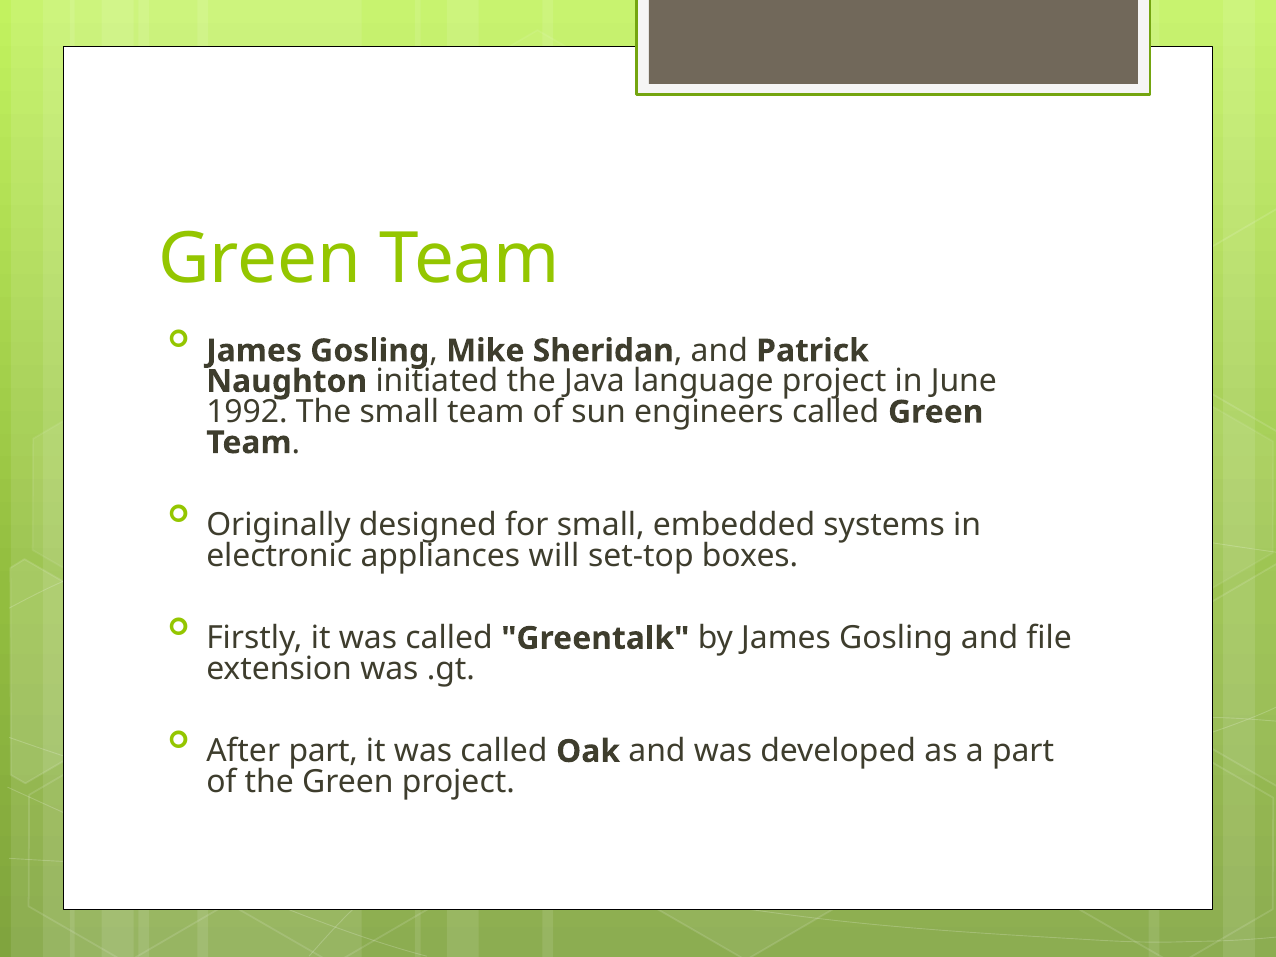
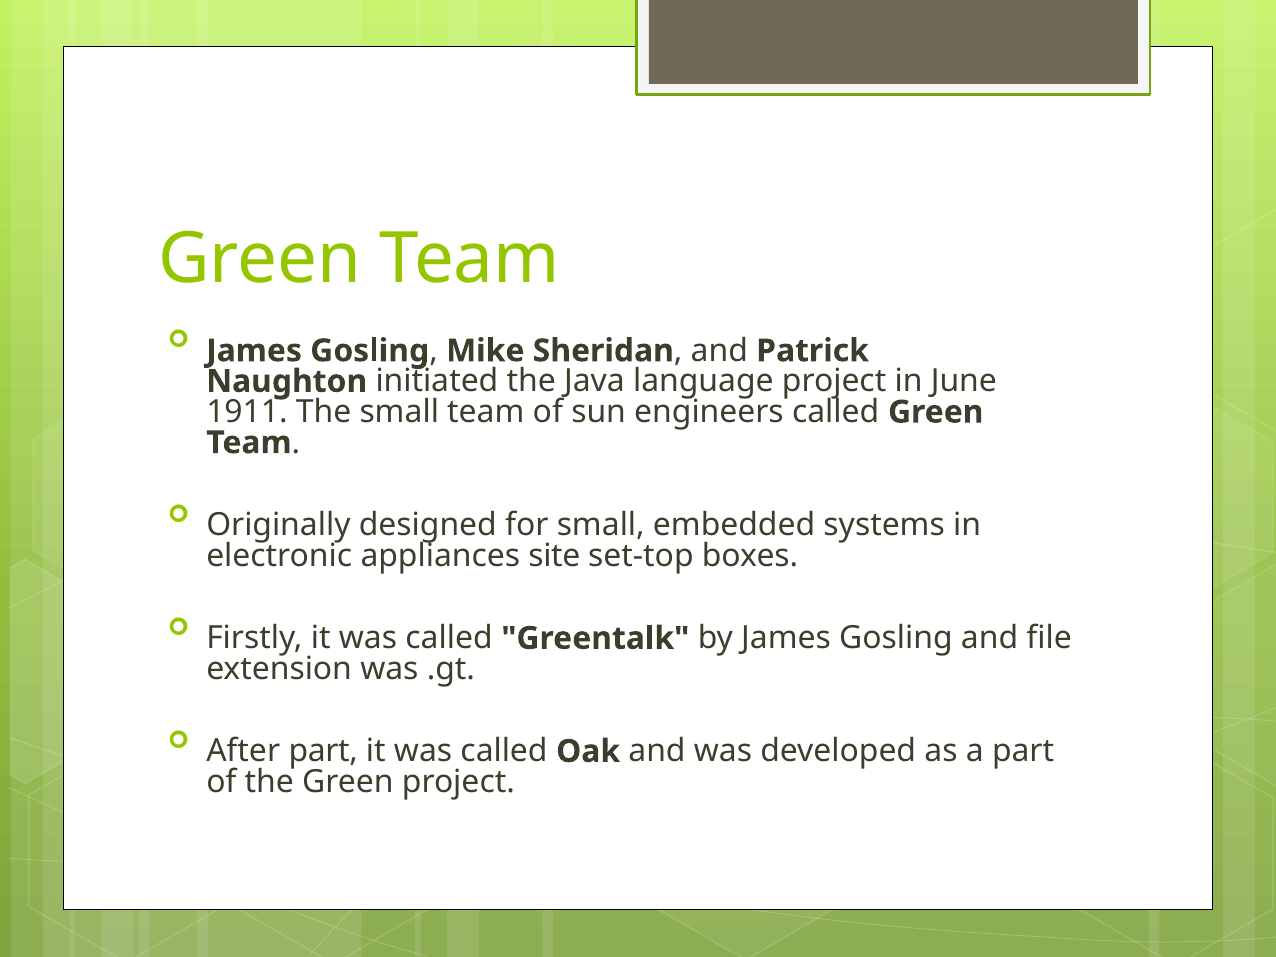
1992: 1992 -> 1911
will: will -> site
